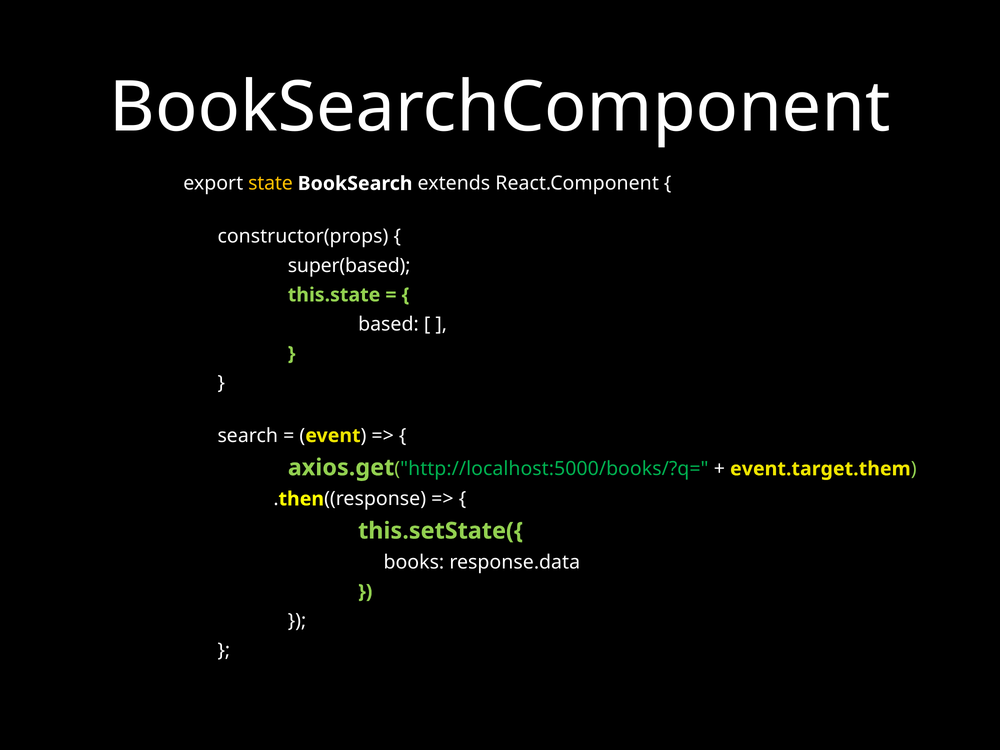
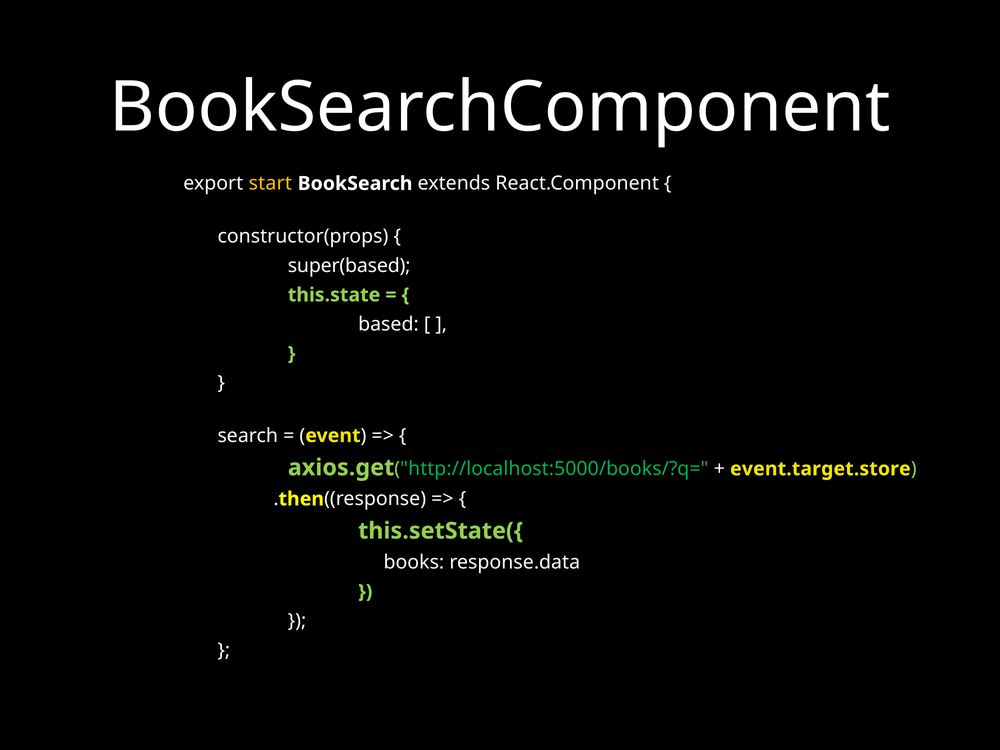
state: state -> start
event.target.them: event.target.them -> event.target.store
